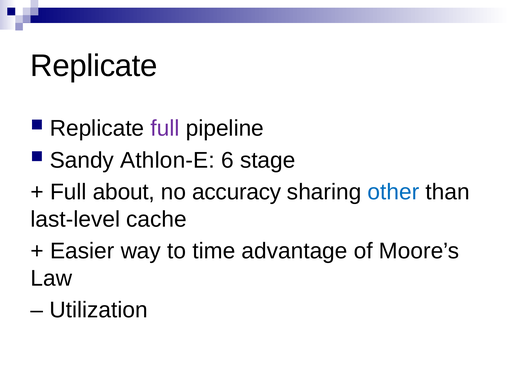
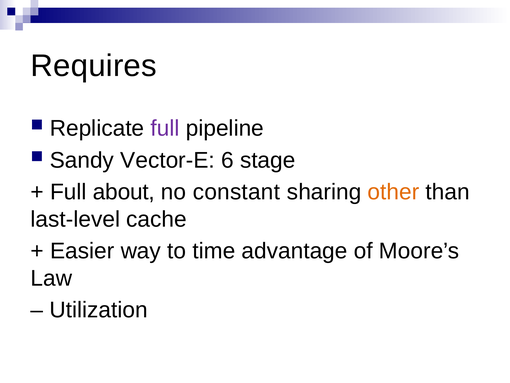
Replicate at (94, 66): Replicate -> Requires
Athlon-E: Athlon-E -> Vector-E
accuracy: accuracy -> constant
other colour: blue -> orange
